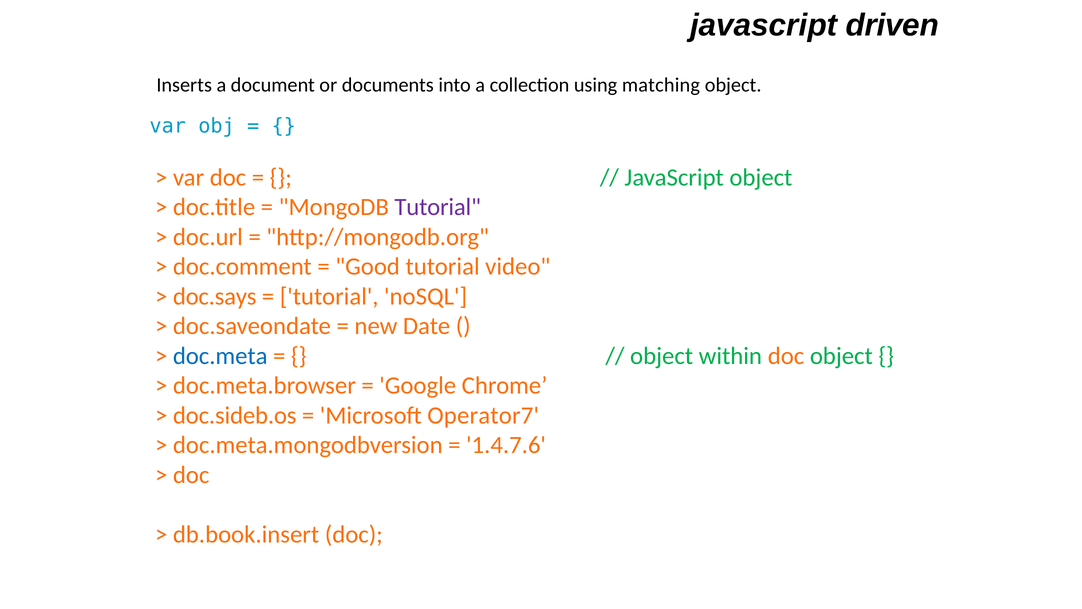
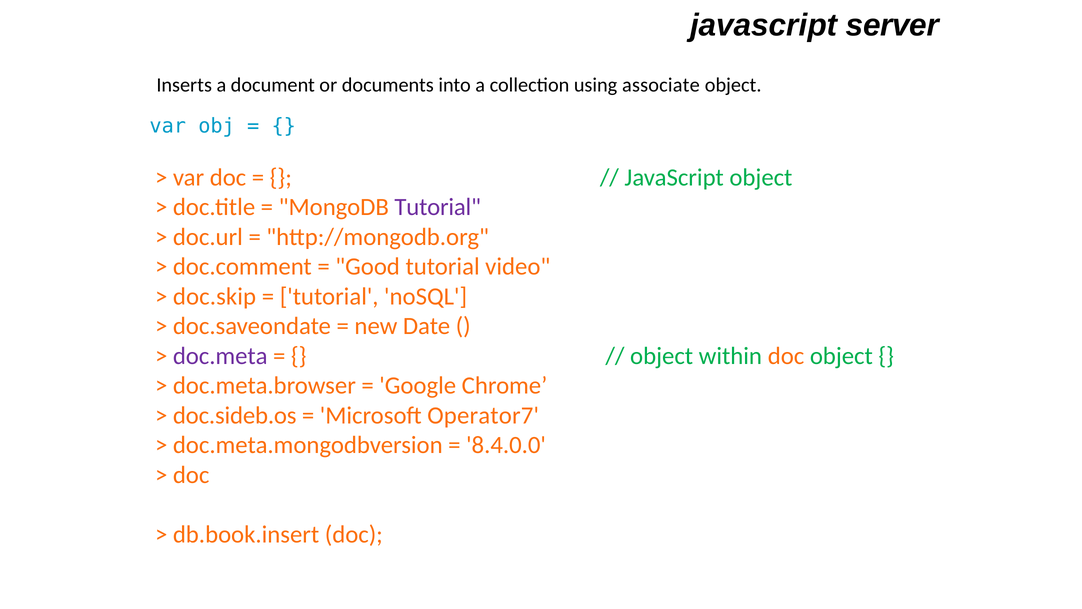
driven: driven -> server
matching: matching -> associate
doc.says: doc.says -> doc.skip
doc.meta colour: blue -> purple
1.4.7.6: 1.4.7.6 -> 8.4.0.0
